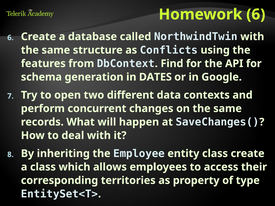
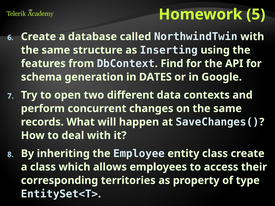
Homework 6: 6 -> 5
Conflicts: Conflicts -> Inserting
